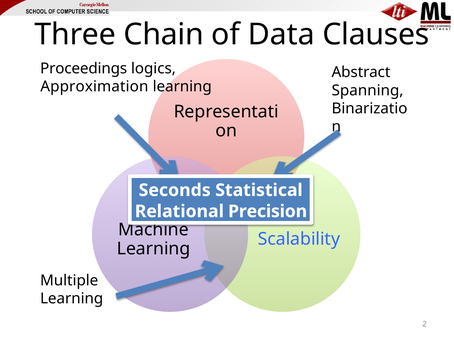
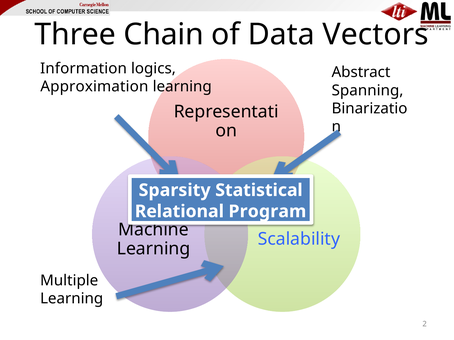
Clauses: Clauses -> Vectors
Proceedings: Proceedings -> Information
Seconds: Seconds -> Sparsity
Precision: Precision -> Program
